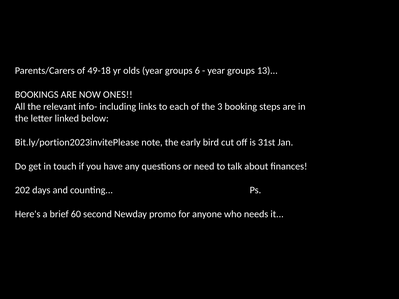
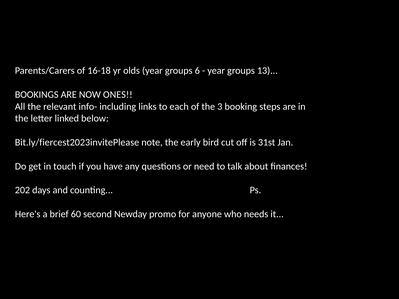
49-18: 49-18 -> 16-18
Bit.ly/portion2023invitePlease: Bit.ly/portion2023invitePlease -> Bit.ly/fiercest2023invitePlease
